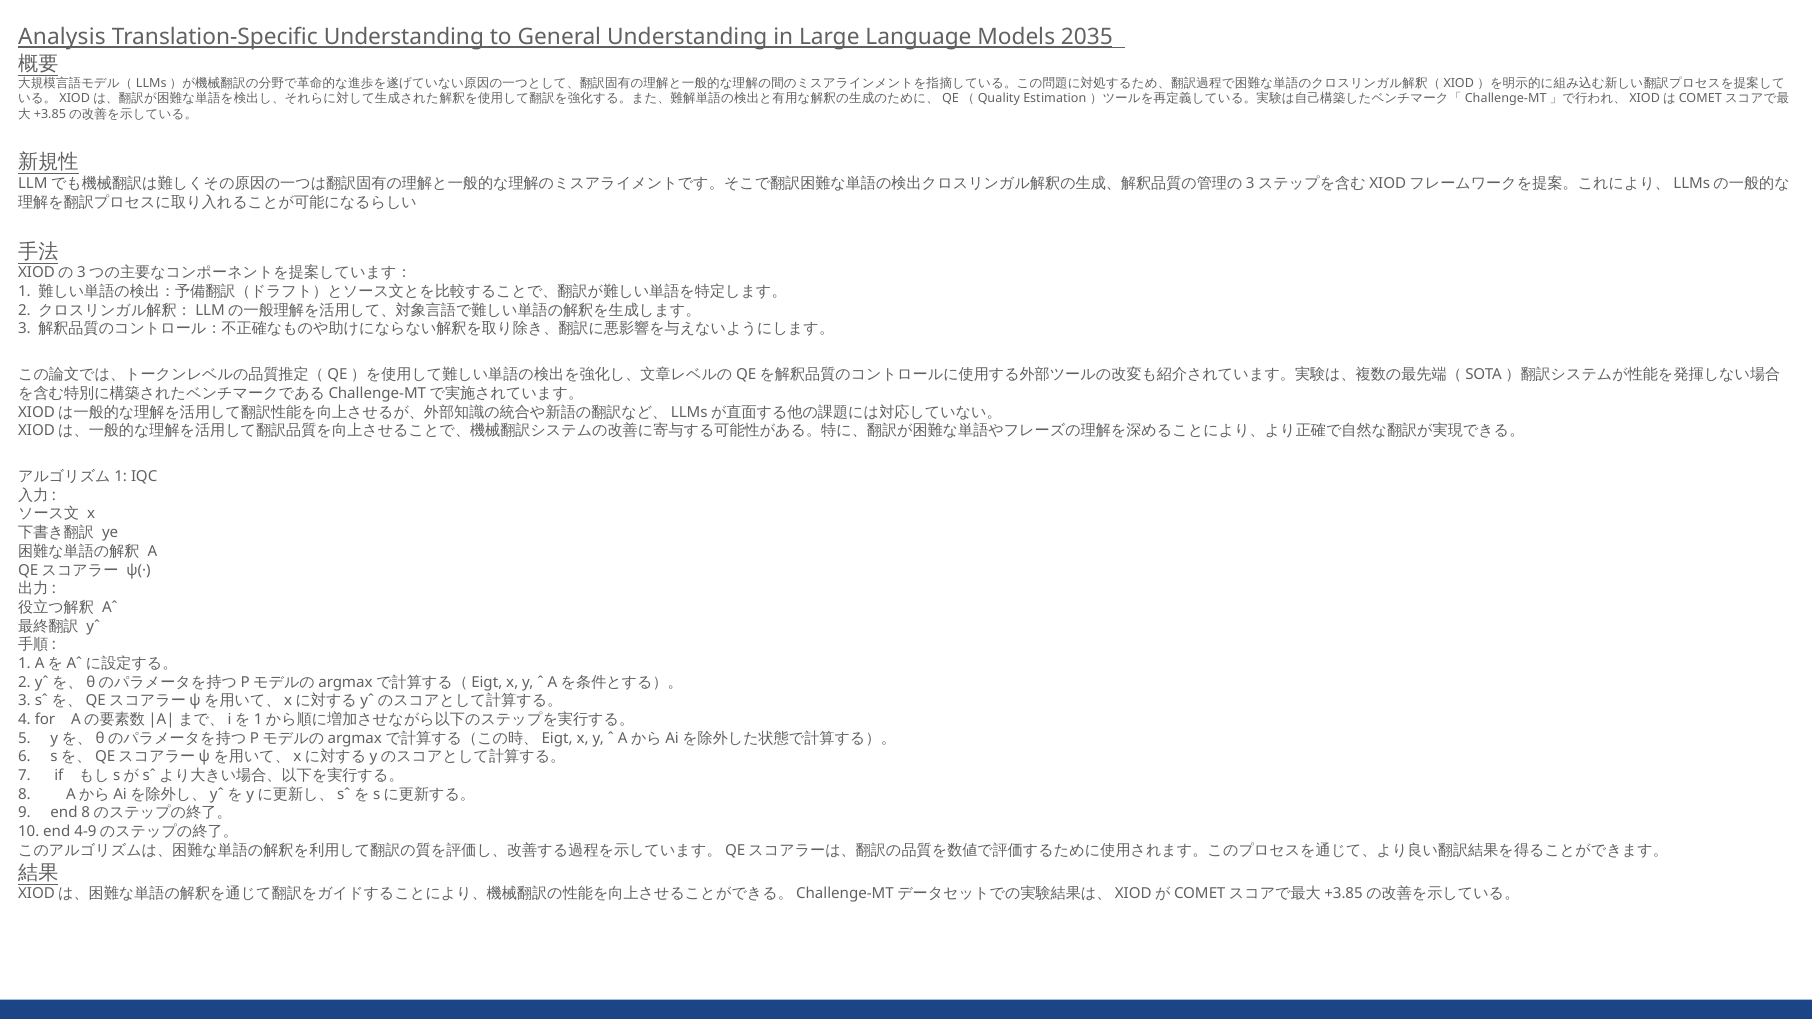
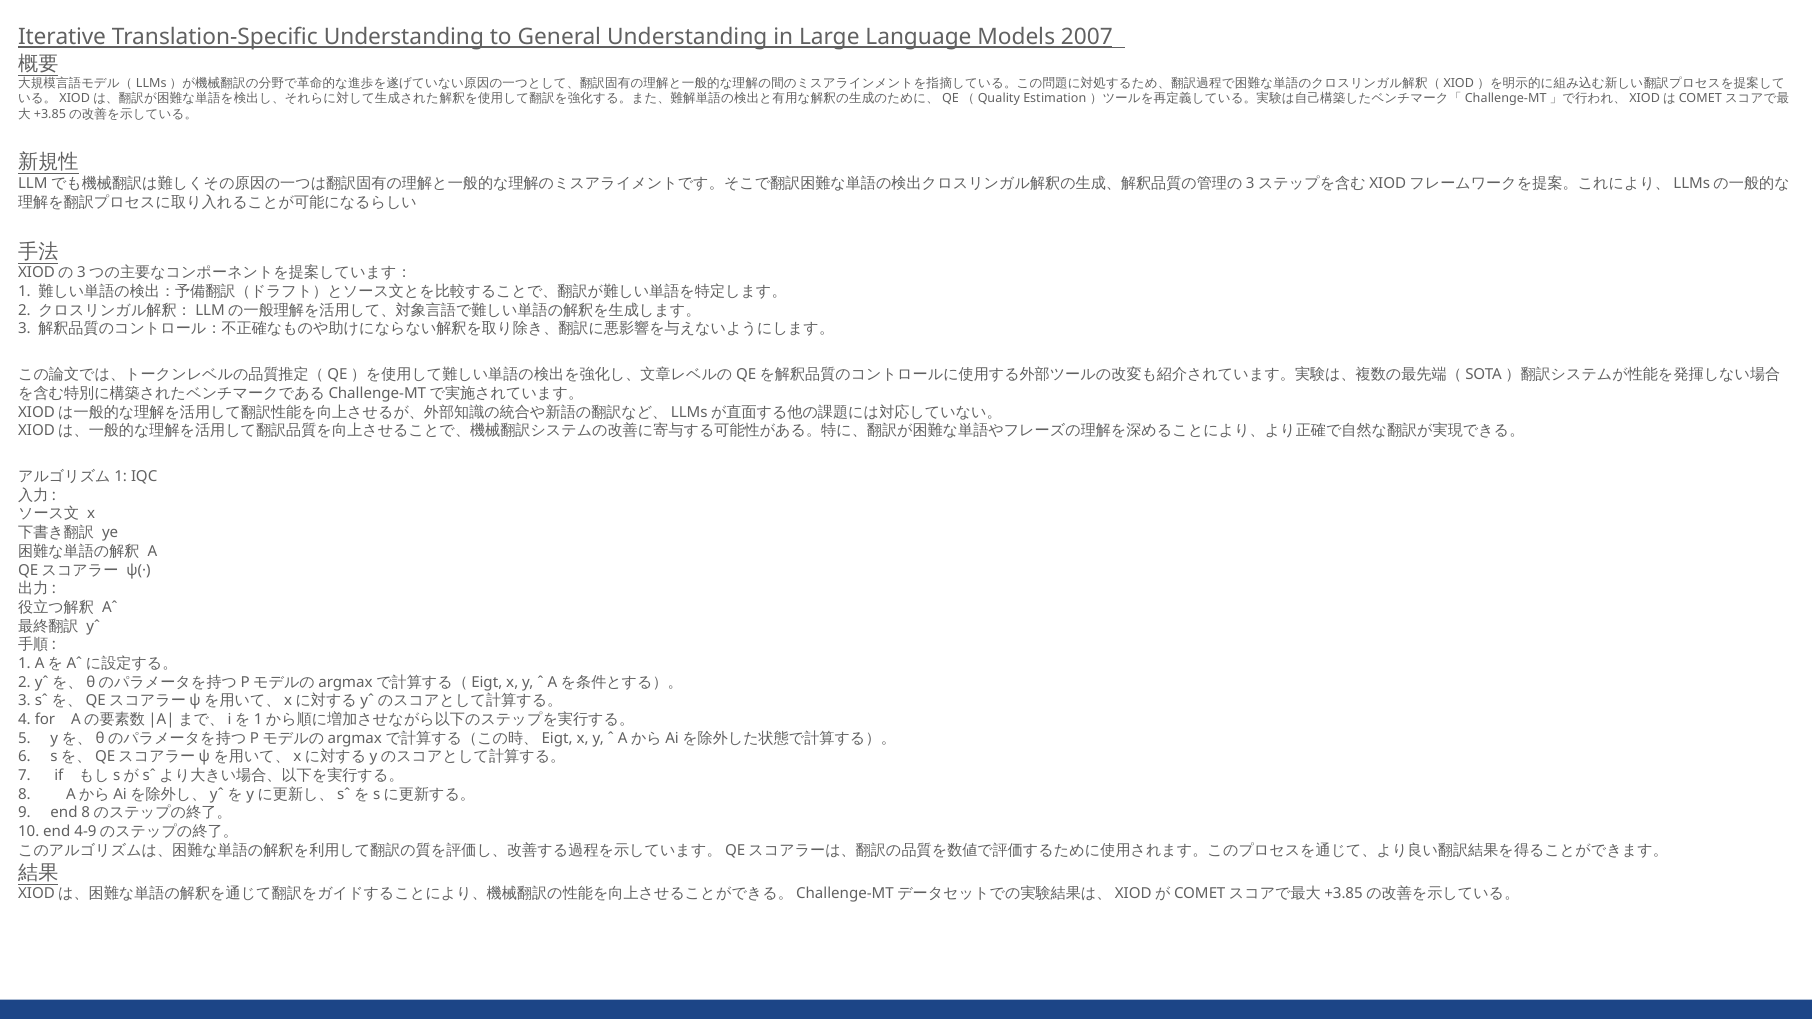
Analysis: Analysis -> Iterative
2035: 2035 -> 2007
